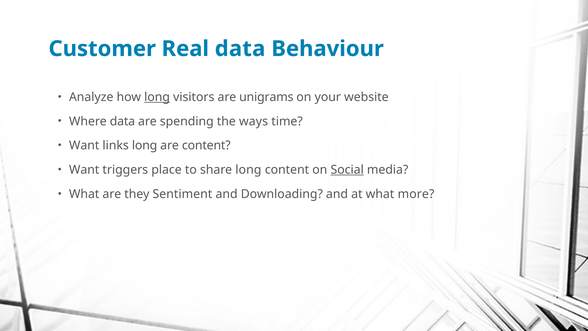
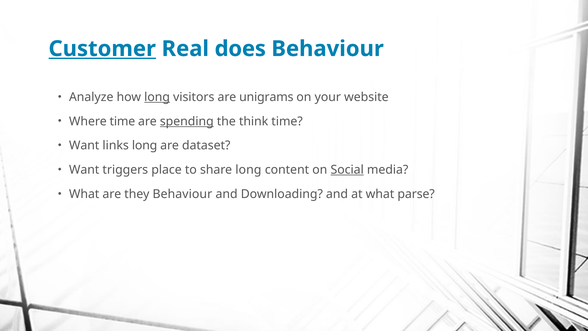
Customer underline: none -> present
Real data: data -> does
Where data: data -> time
spending underline: none -> present
ways: ways -> think
are content: content -> dataset
they Sentiment: Sentiment -> Behaviour
more: more -> parse
